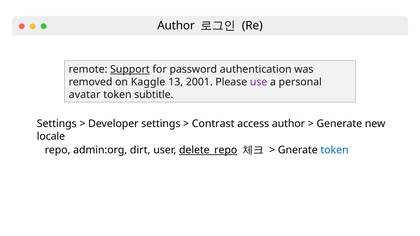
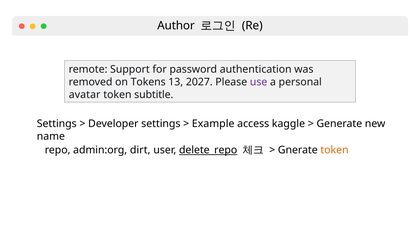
Support underline: present -> none
Kaggle: Kaggle -> Tokens
2001: 2001 -> 2027
Contrast: Contrast -> Example
access author: author -> kaggle
locale: locale -> name
token at (335, 150) colour: blue -> orange
